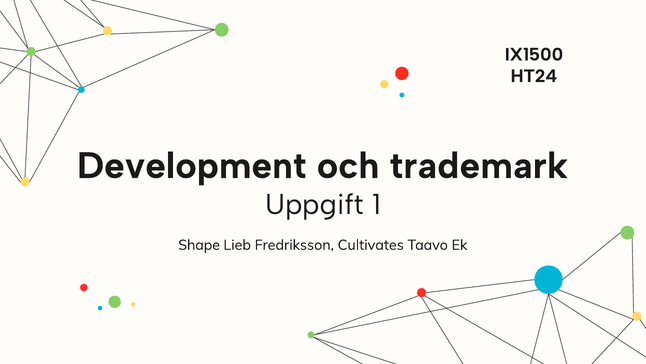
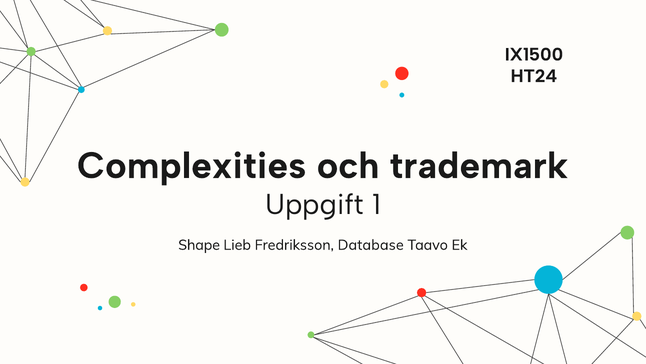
Development: Development -> Complexities
Cultivates: Cultivates -> Database
